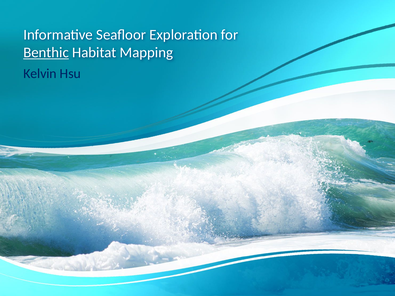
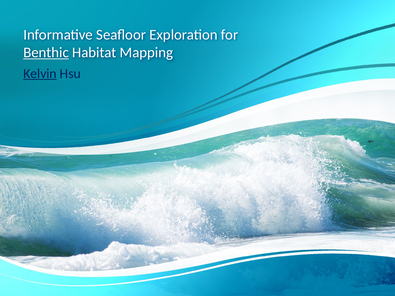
Kelvin underline: none -> present
